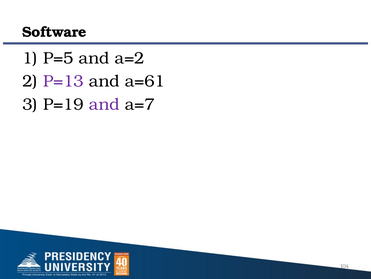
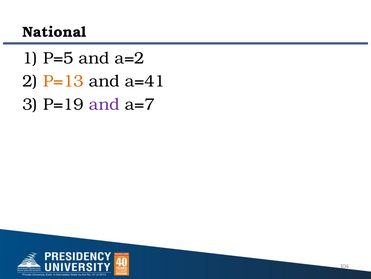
Software: Software -> National
P=13 colour: purple -> orange
a=61: a=61 -> a=41
